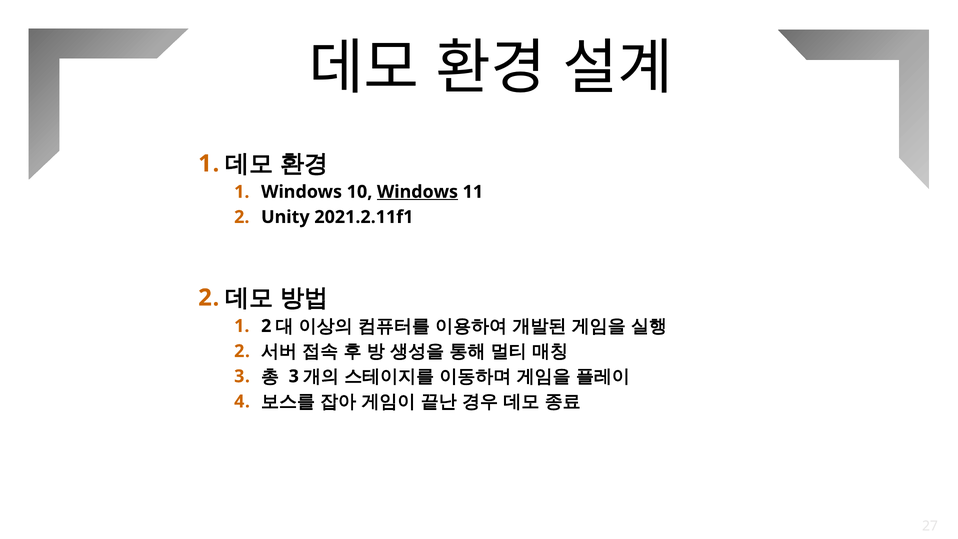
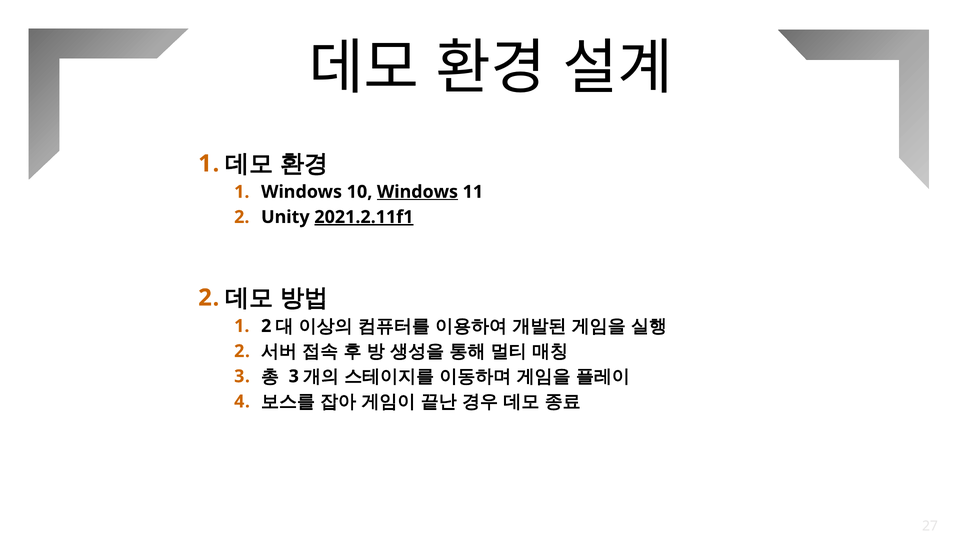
2021.2.11f1 underline: none -> present
